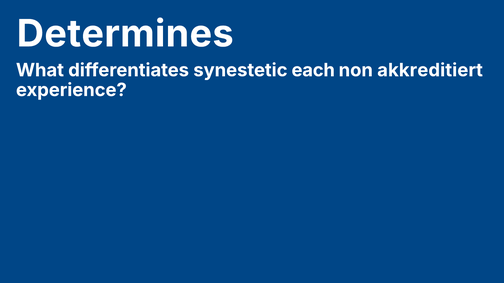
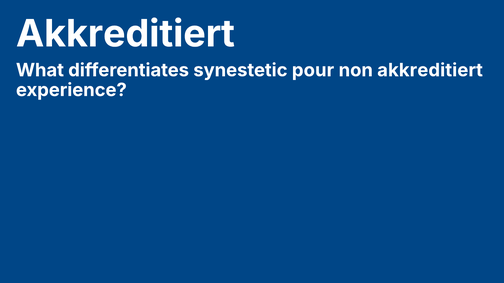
Determines at (125, 34): Determines -> Akkreditiert
each: each -> pour
